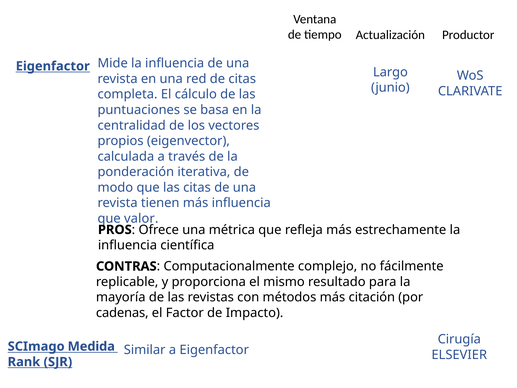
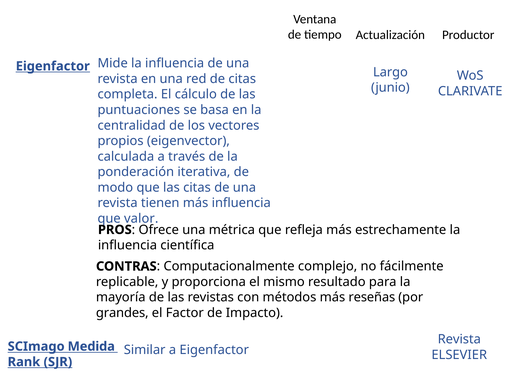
citación: citación -> reseñas
cadenas: cadenas -> grandes
Cirugía at (459, 339): Cirugía -> Revista
